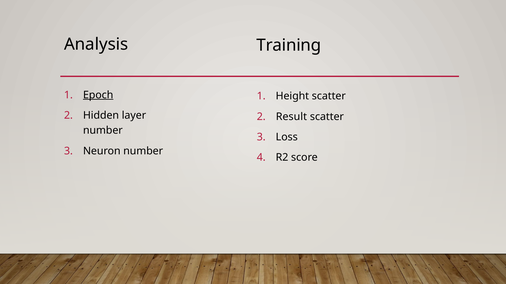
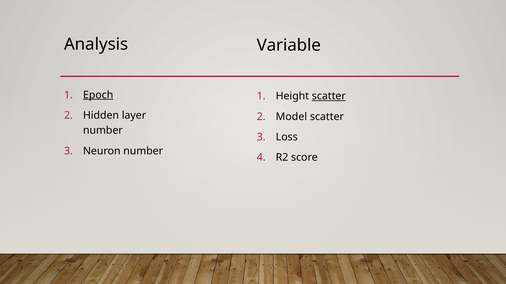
Training: Training -> Variable
scatter at (329, 96) underline: none -> present
Result: Result -> Model
